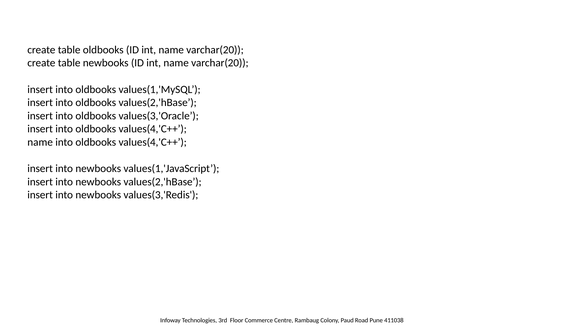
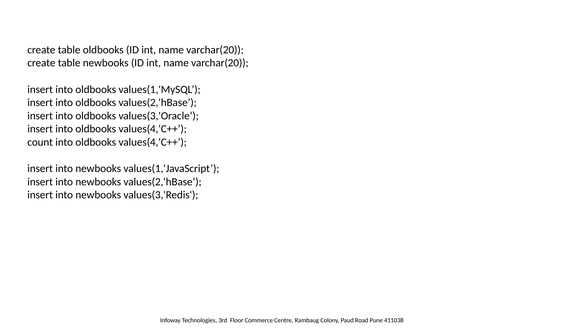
name at (40, 142): name -> count
